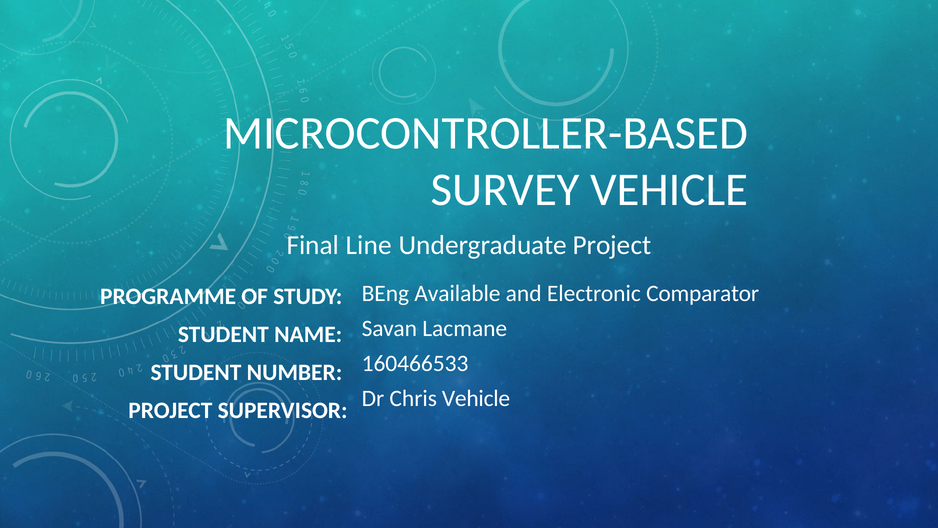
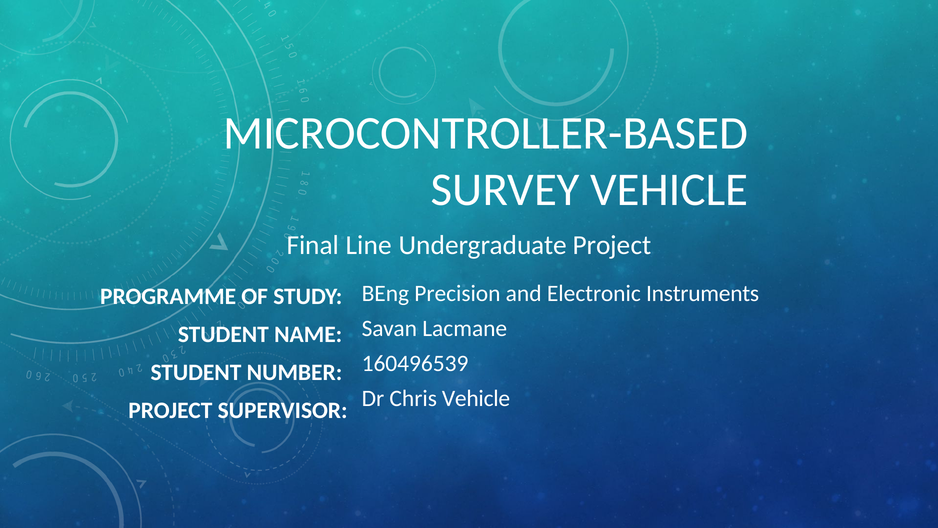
Available: Available -> Precision
Comparator: Comparator -> Instruments
160466533: 160466533 -> 160496539
